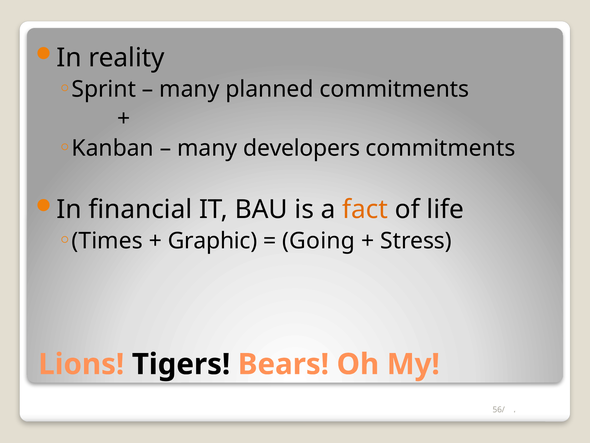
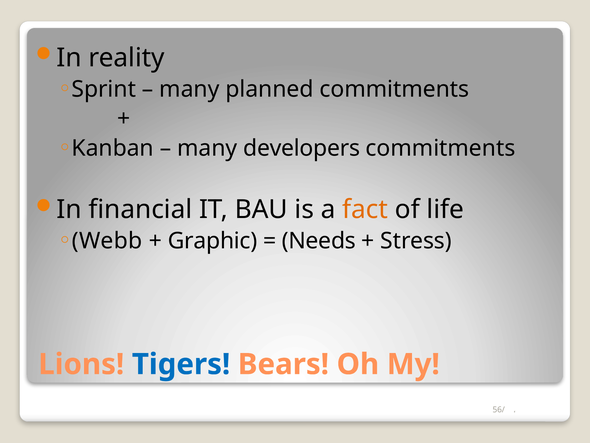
Times: Times -> Webb
Going: Going -> Needs
Tigers colour: black -> blue
